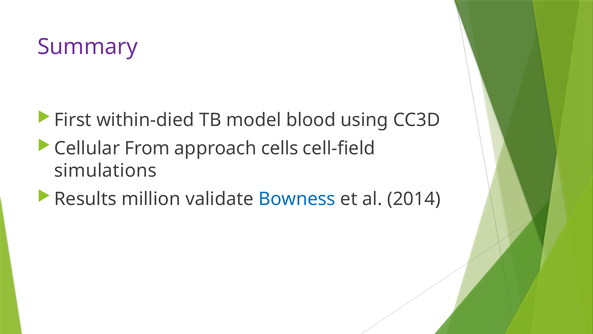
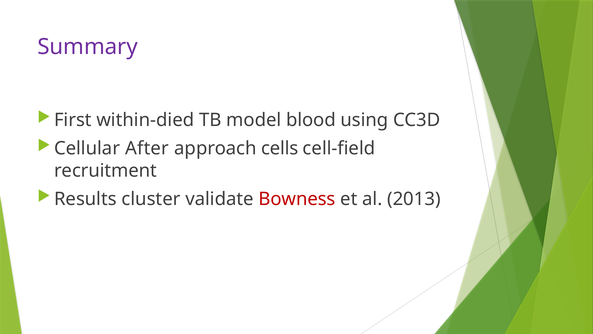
From: From -> After
simulations: simulations -> recruitment
million: million -> cluster
Bowness colour: blue -> red
2014: 2014 -> 2013
